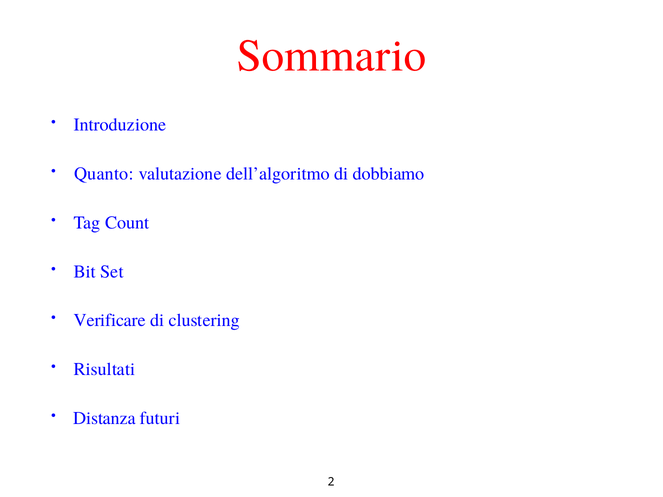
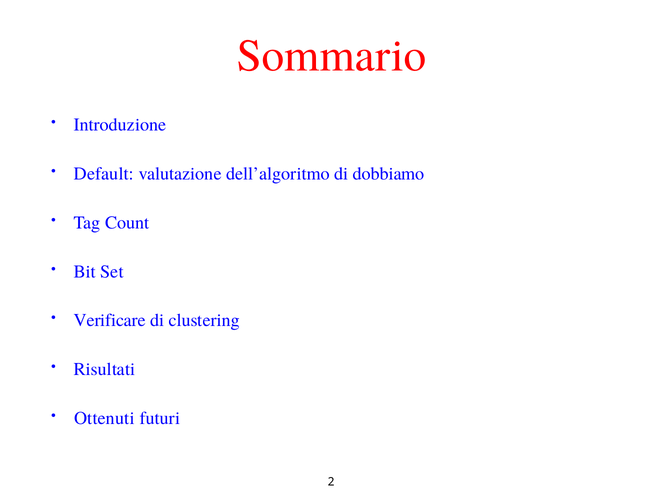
Quanto: Quanto -> Default
Distanza: Distanza -> Ottenuti
